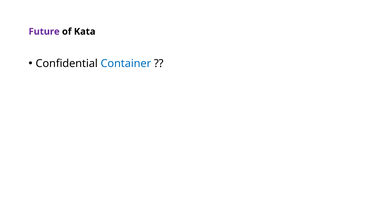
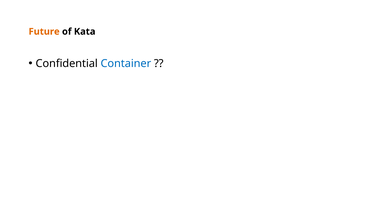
Future colour: purple -> orange
